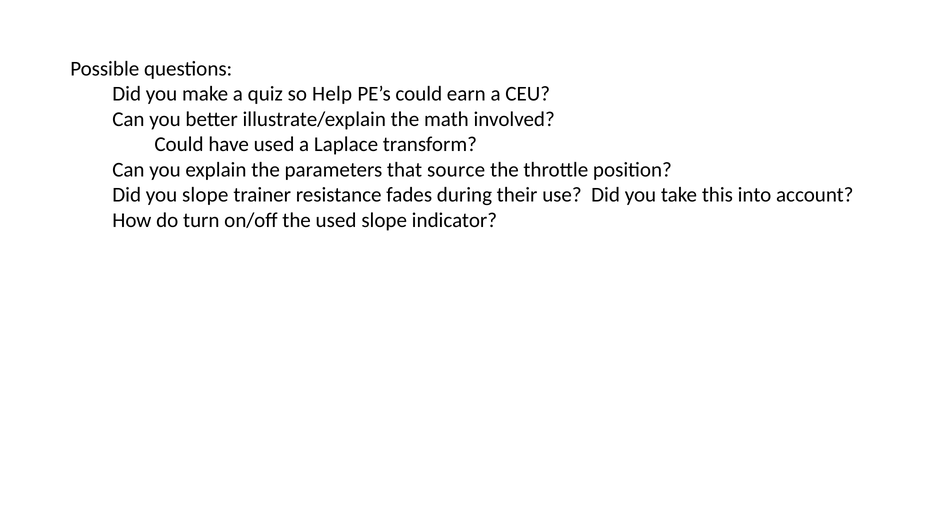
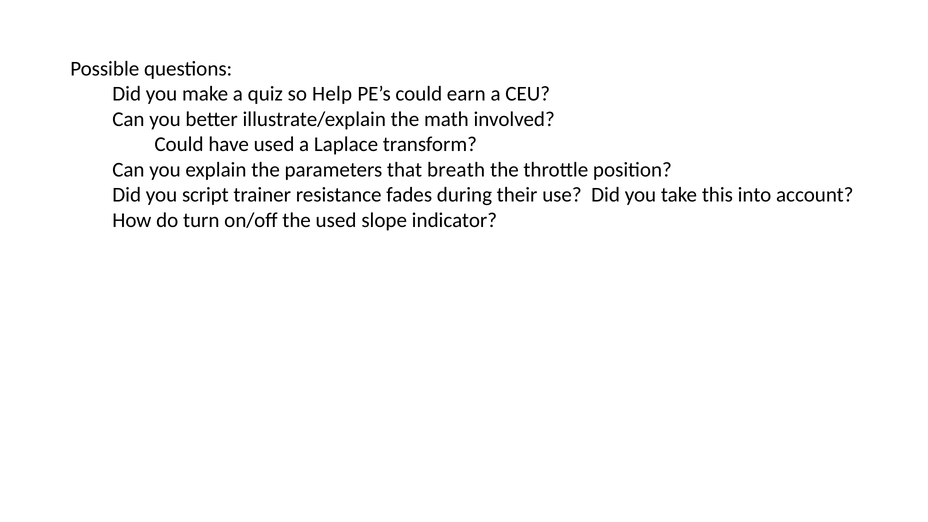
source: source -> breath
you slope: slope -> script
